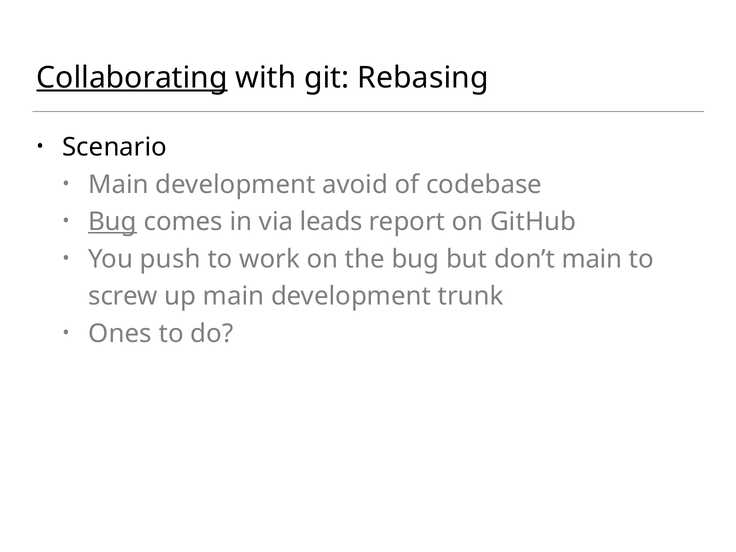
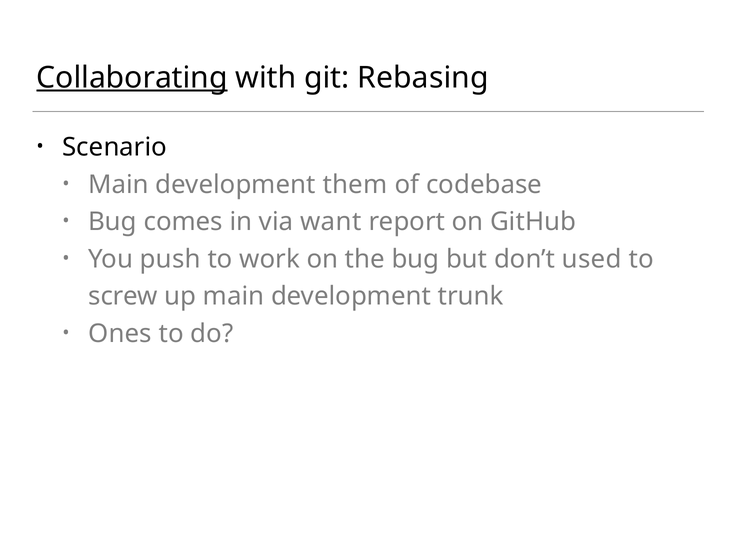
avoid: avoid -> them
Bug at (113, 222) underline: present -> none
leads: leads -> want
don’t main: main -> used
